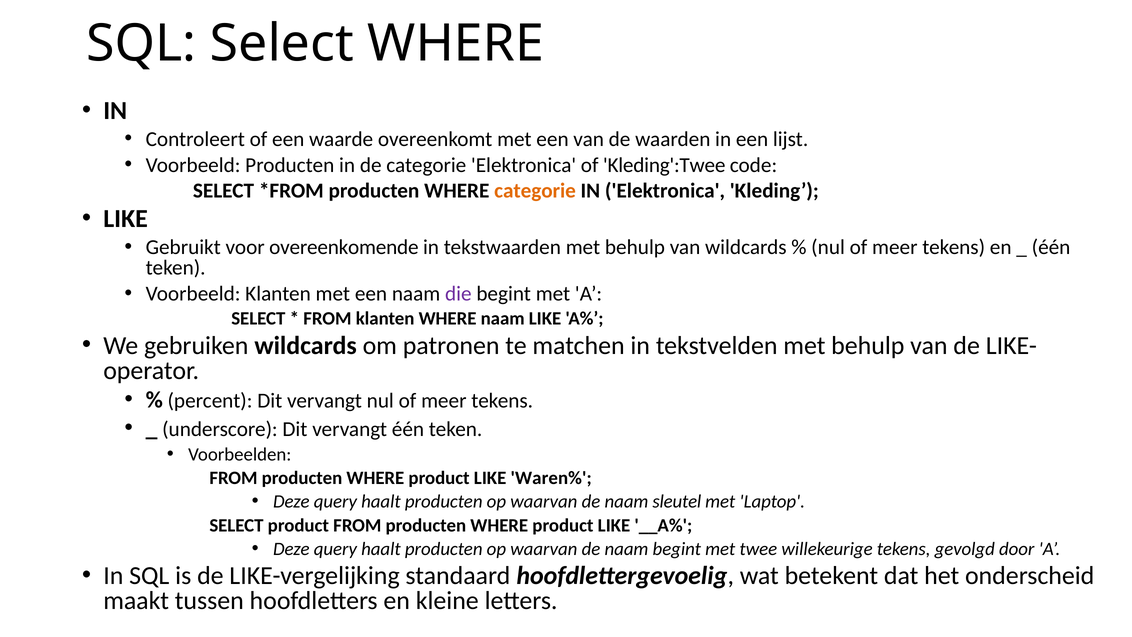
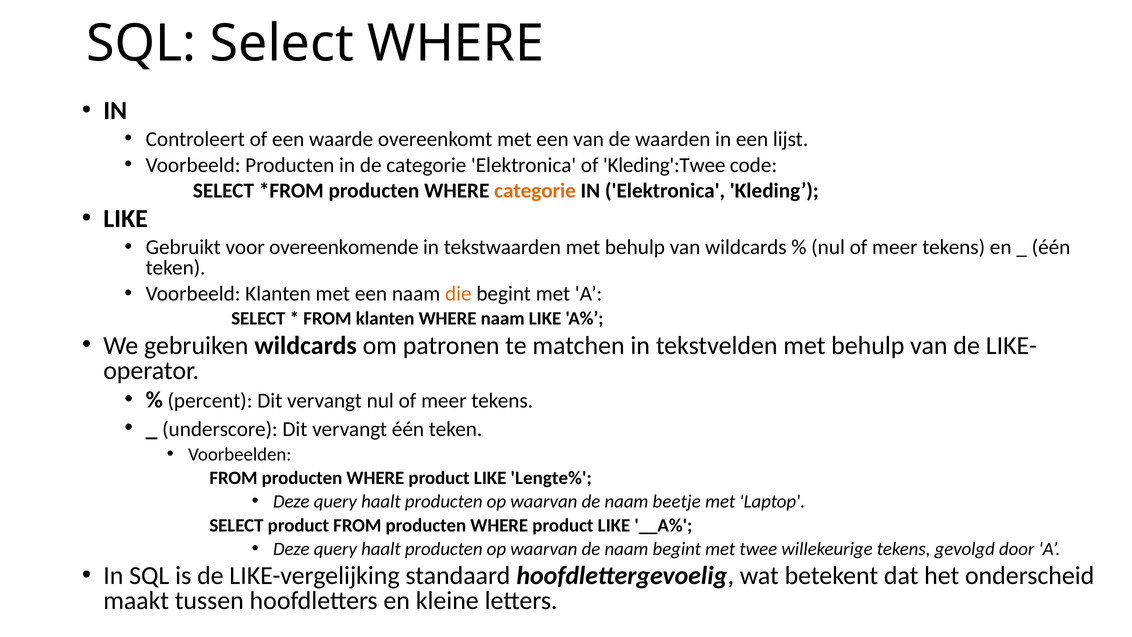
die colour: purple -> orange
Waren%: Waren% -> Lengte%
sleutel: sleutel -> beetje
